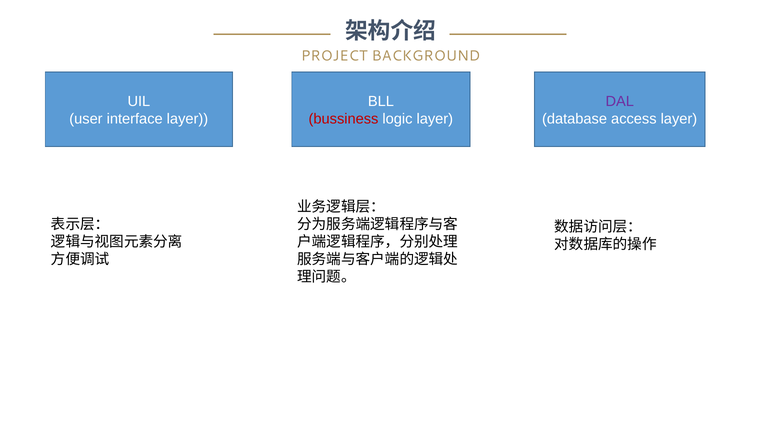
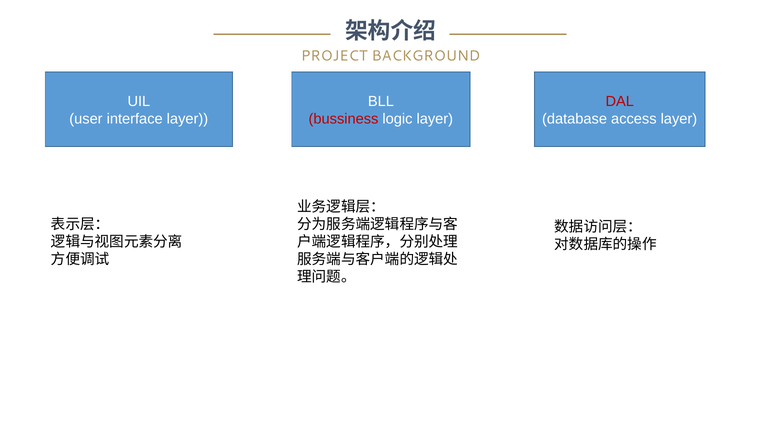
DAL colour: purple -> red
